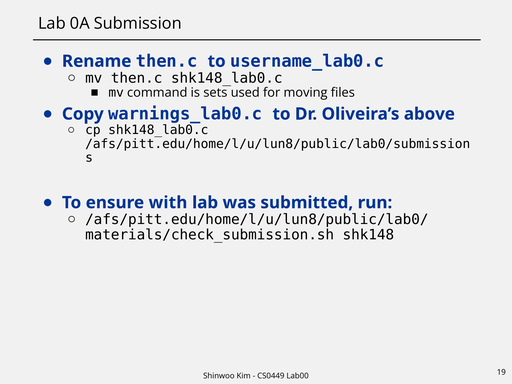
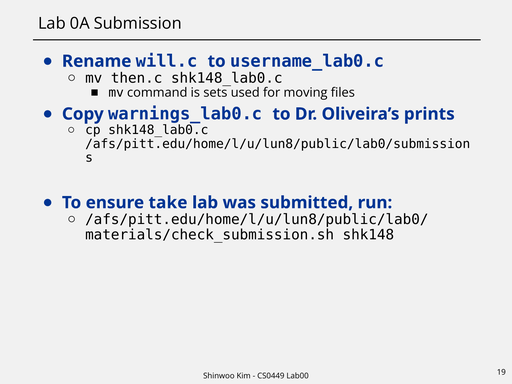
Rename then.c: then.c -> will.c
above: above -> prints
with: with -> take
